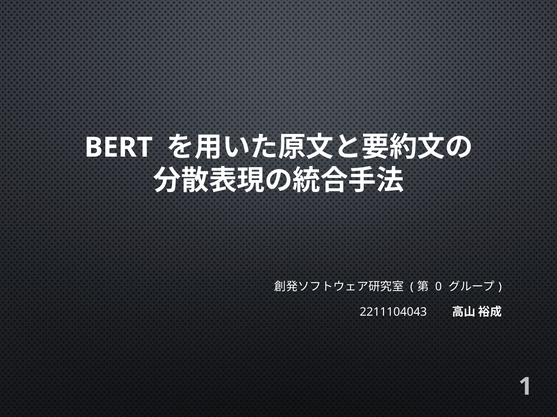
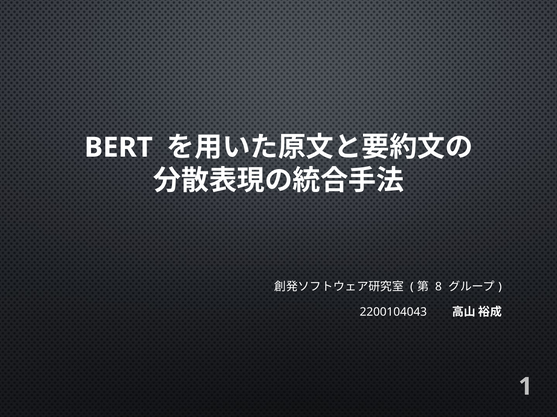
0: 0 -> 8
2211104043: 2211104043 -> 2200104043
